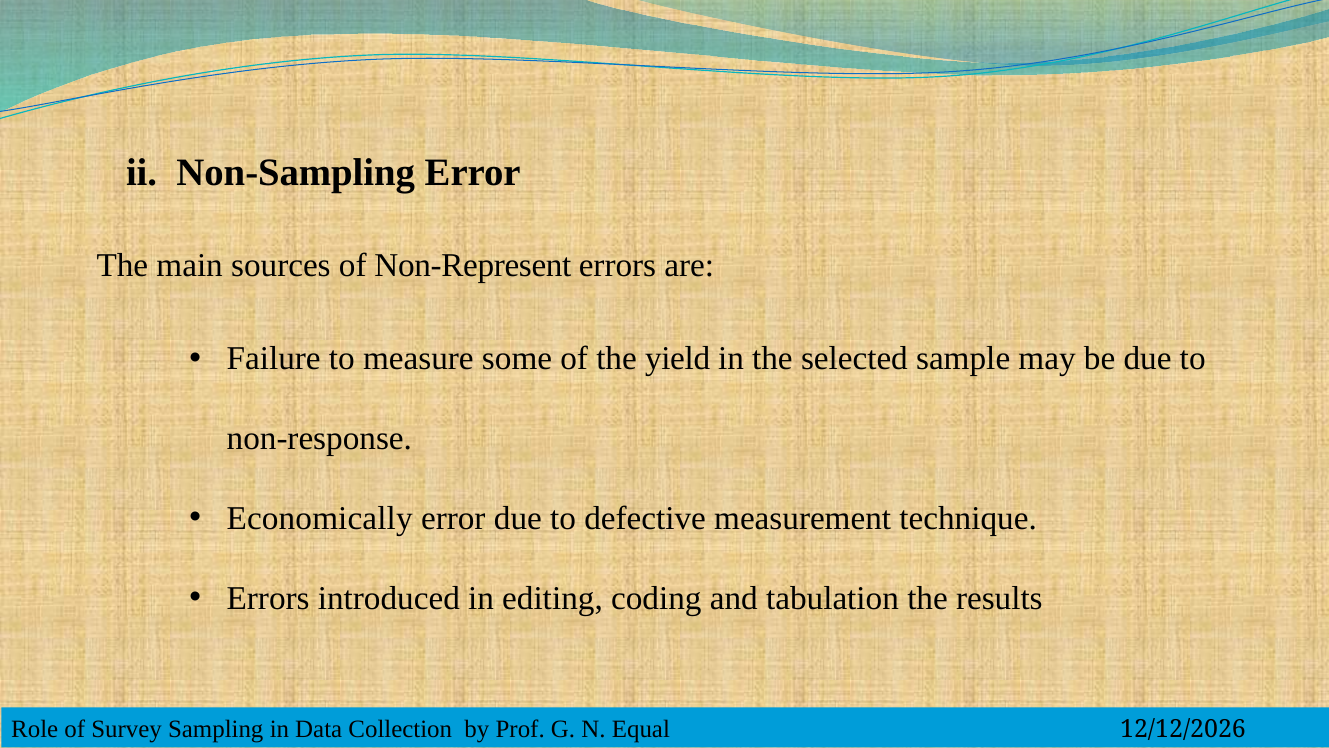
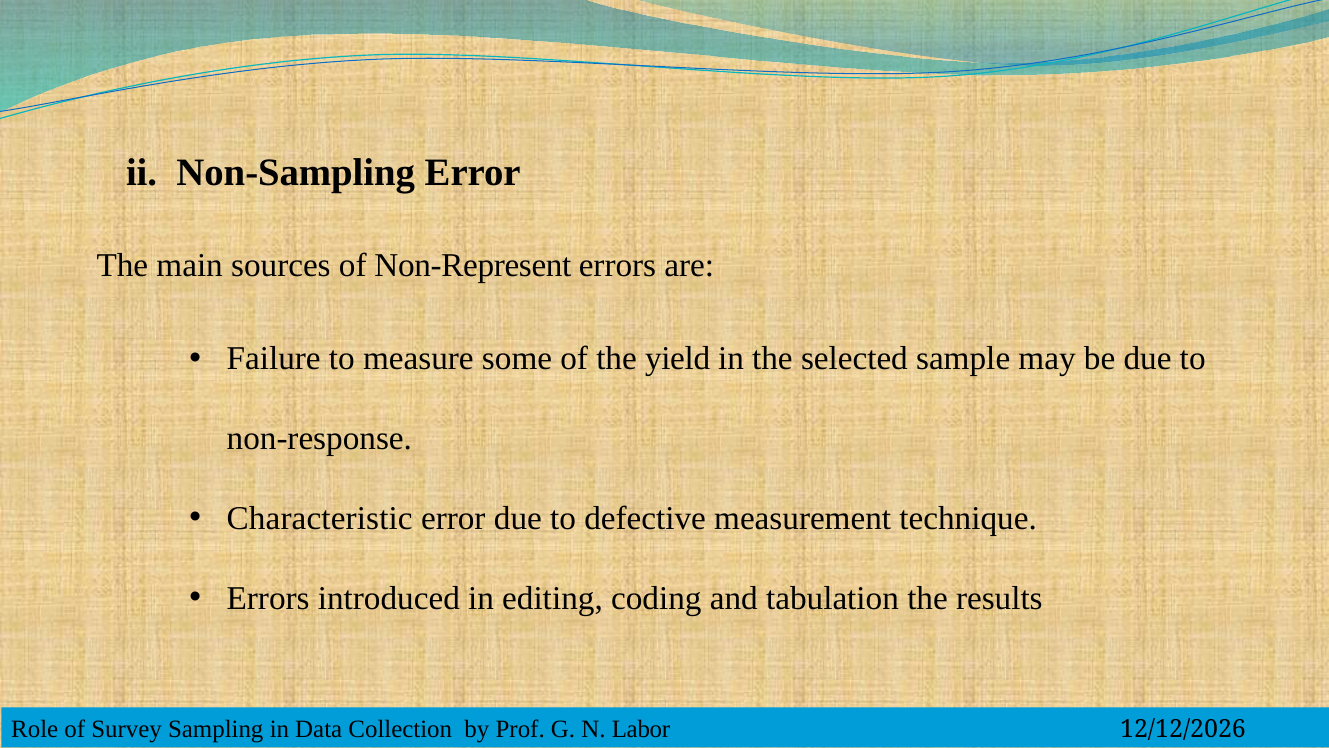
Economically: Economically -> Characteristic
Equal: Equal -> Labor
